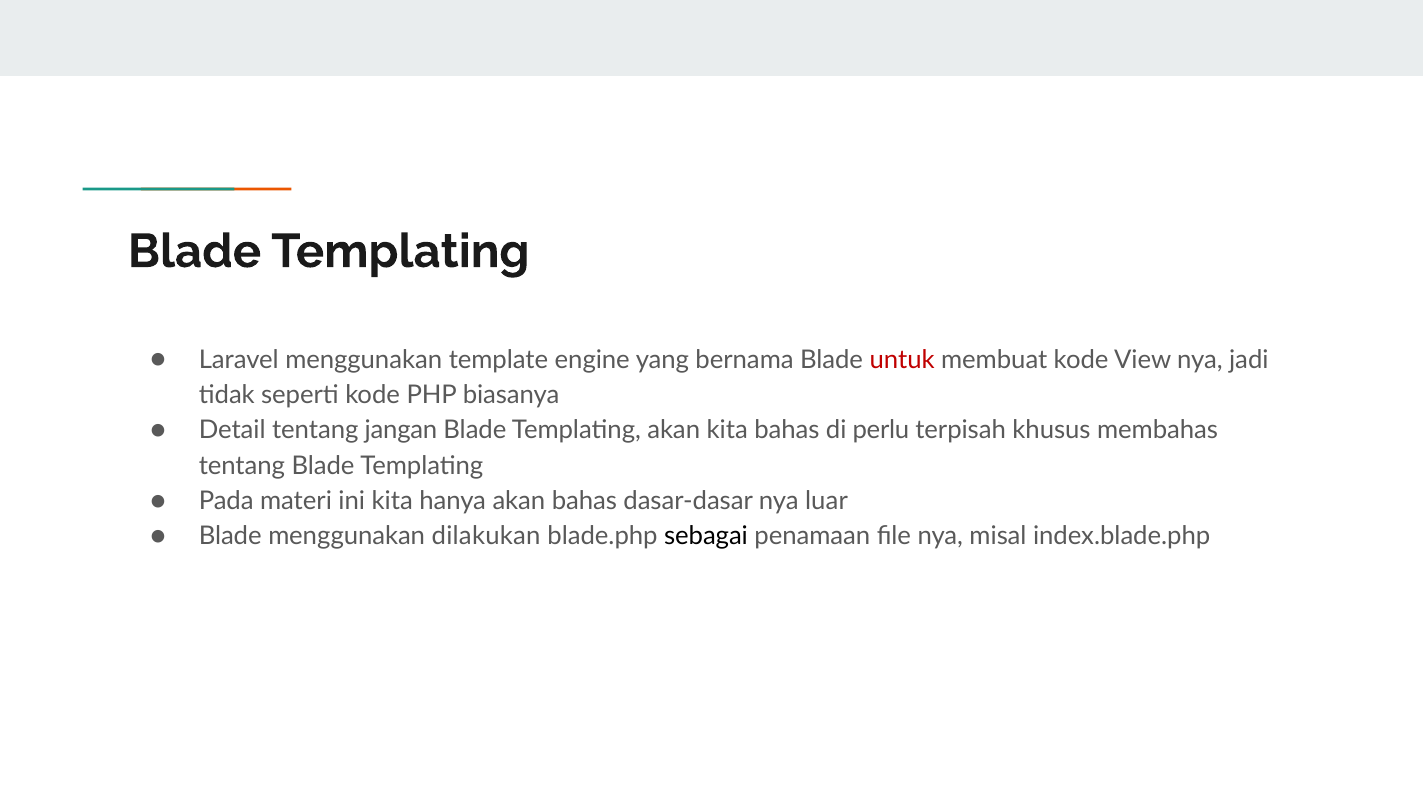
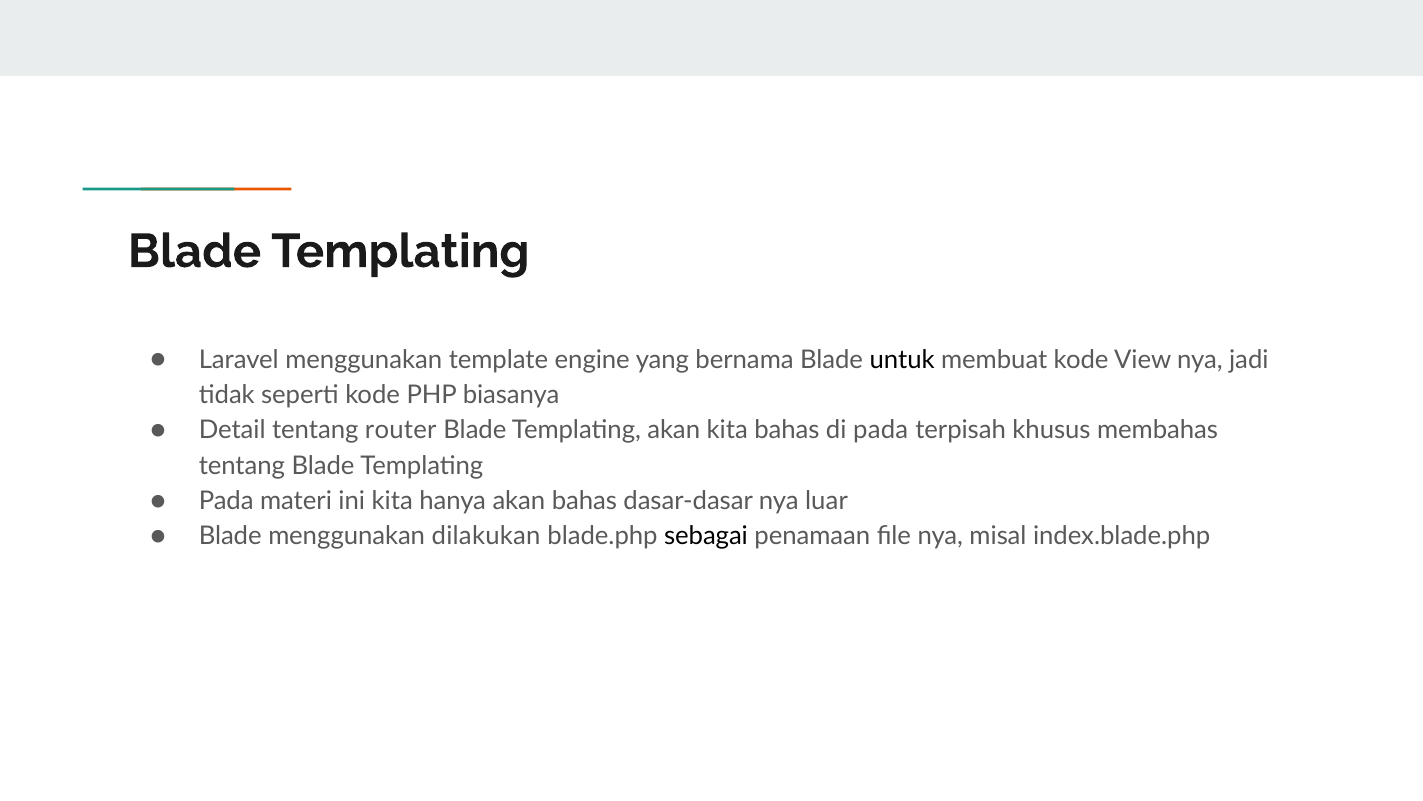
untuk colour: red -> black
jangan: jangan -> router
di perlu: perlu -> pada
